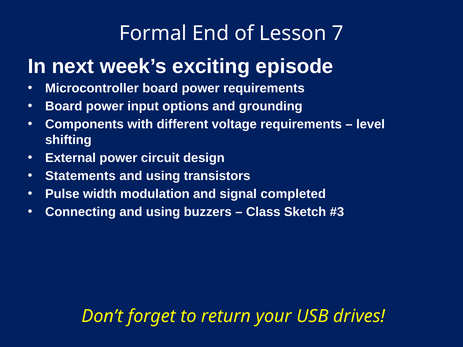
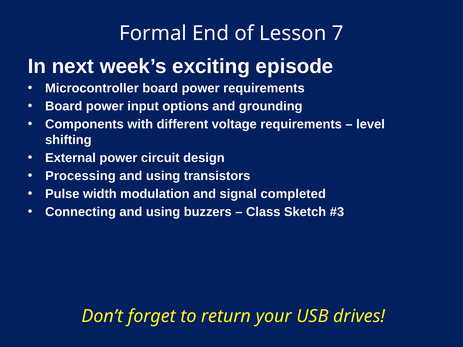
Statements: Statements -> Processing
